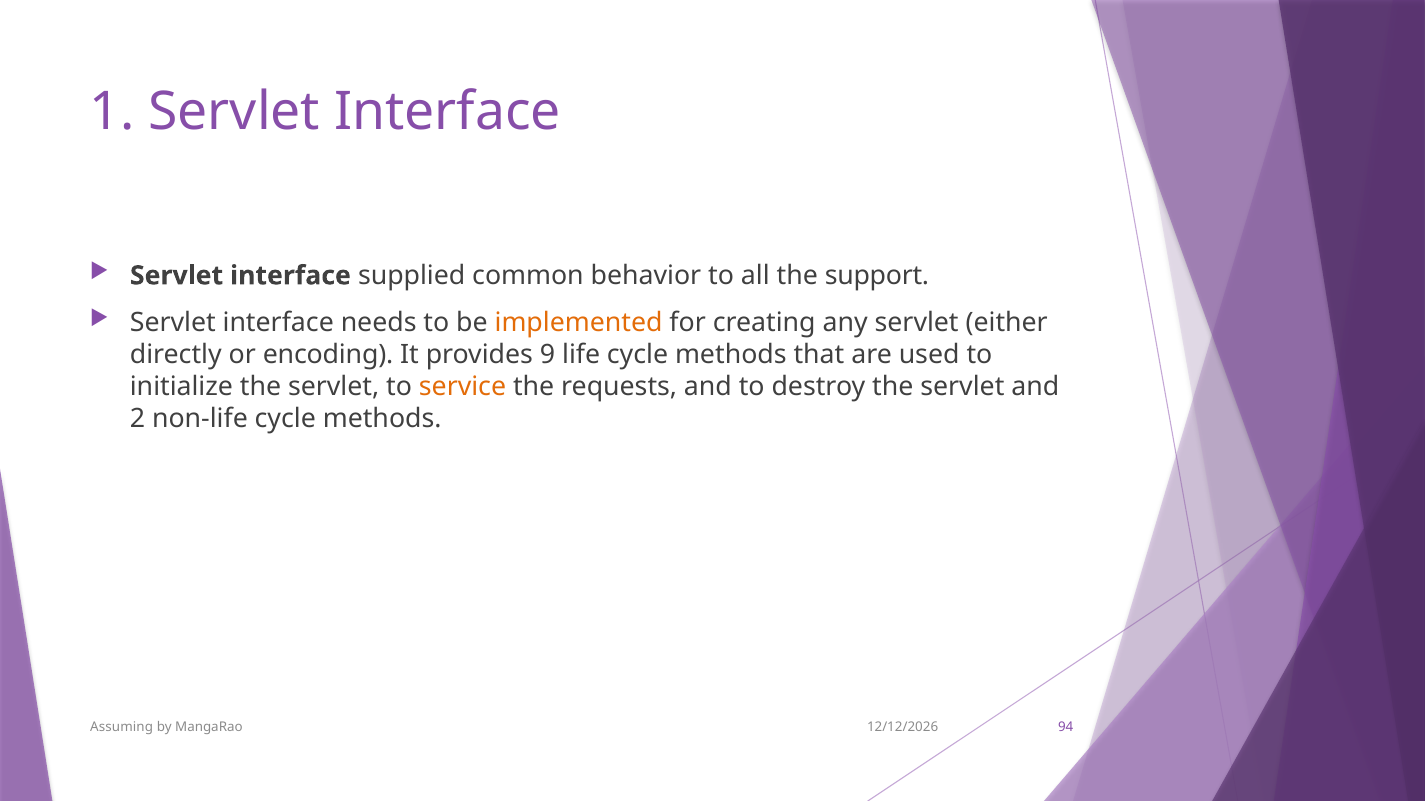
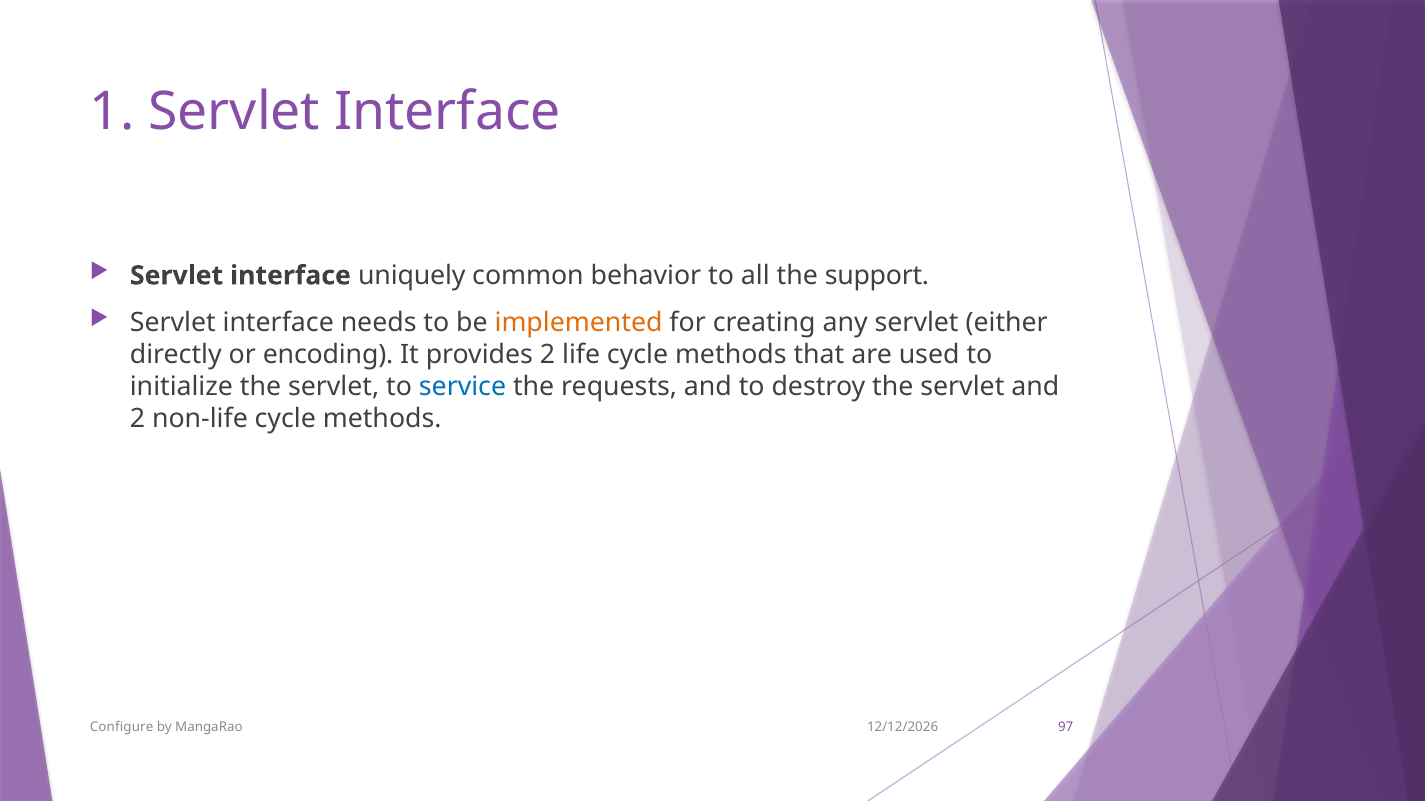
supplied: supplied -> uniquely
provides 9: 9 -> 2
service colour: orange -> blue
Assuming: Assuming -> Configure
94: 94 -> 97
